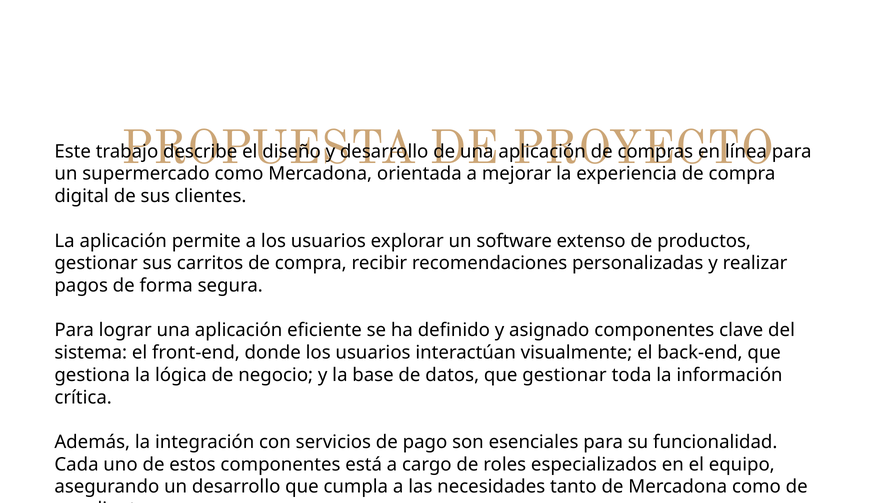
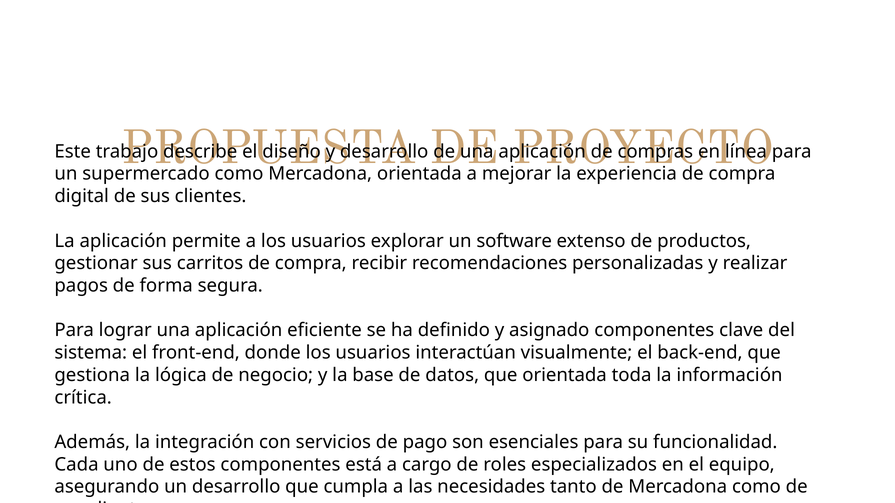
que gestionar: gestionar -> orientada
